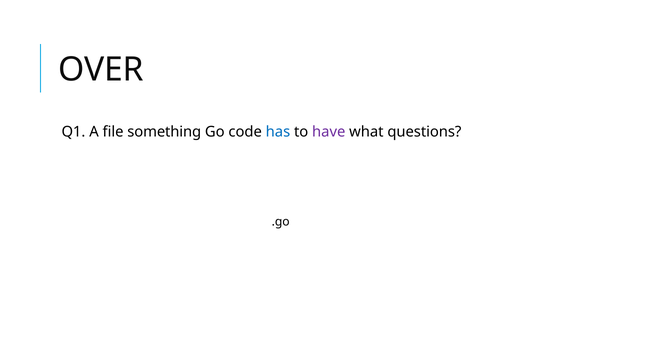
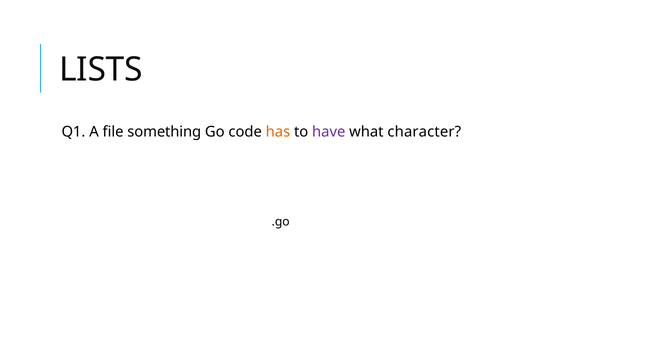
OVER: OVER -> LISTS
has colour: blue -> orange
questions: questions -> character
